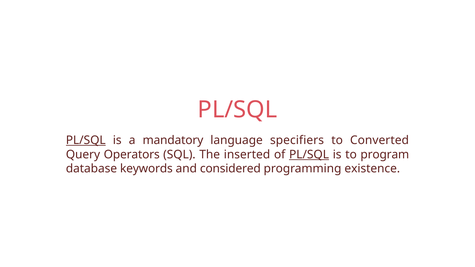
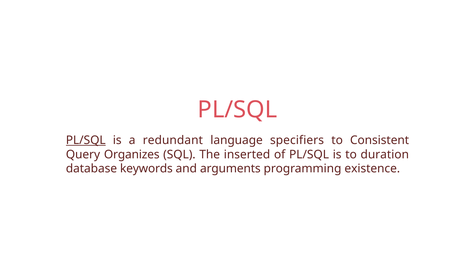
mandatory: mandatory -> redundant
Converted: Converted -> Consistent
Operators: Operators -> Organizes
PL/SQL at (309, 155) underline: present -> none
program: program -> duration
considered: considered -> arguments
